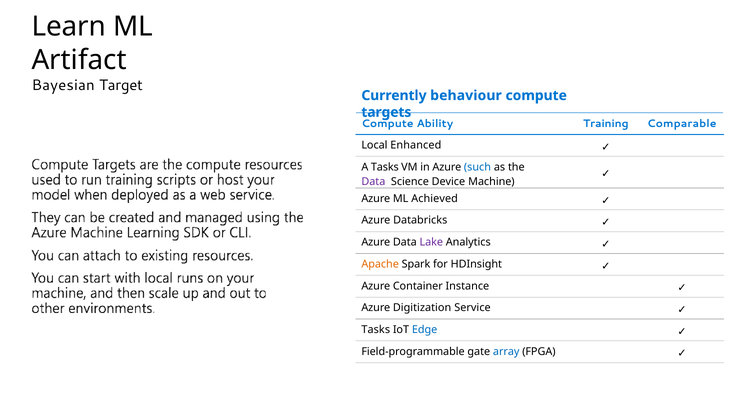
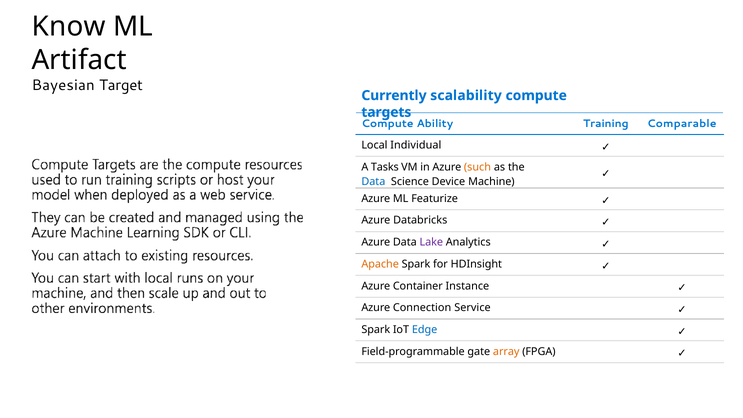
Learn: Learn -> Know
behaviour: behaviour -> scalability
Enhanced: Enhanced -> Individual
such colour: blue -> orange
Data at (373, 182) colour: purple -> blue
Achieved: Achieved -> Featurize
Digitization: Digitization -> Connection
Tasks at (376, 330): Tasks -> Spark
array colour: blue -> orange
